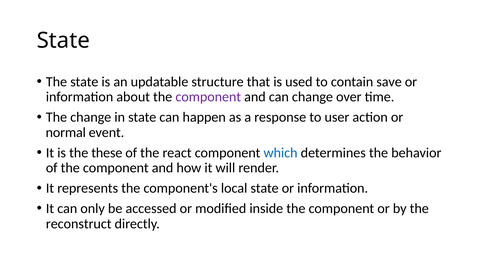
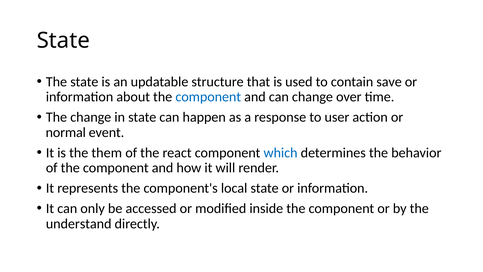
component at (208, 97) colour: purple -> blue
these: these -> them
reconstruct: reconstruct -> understand
